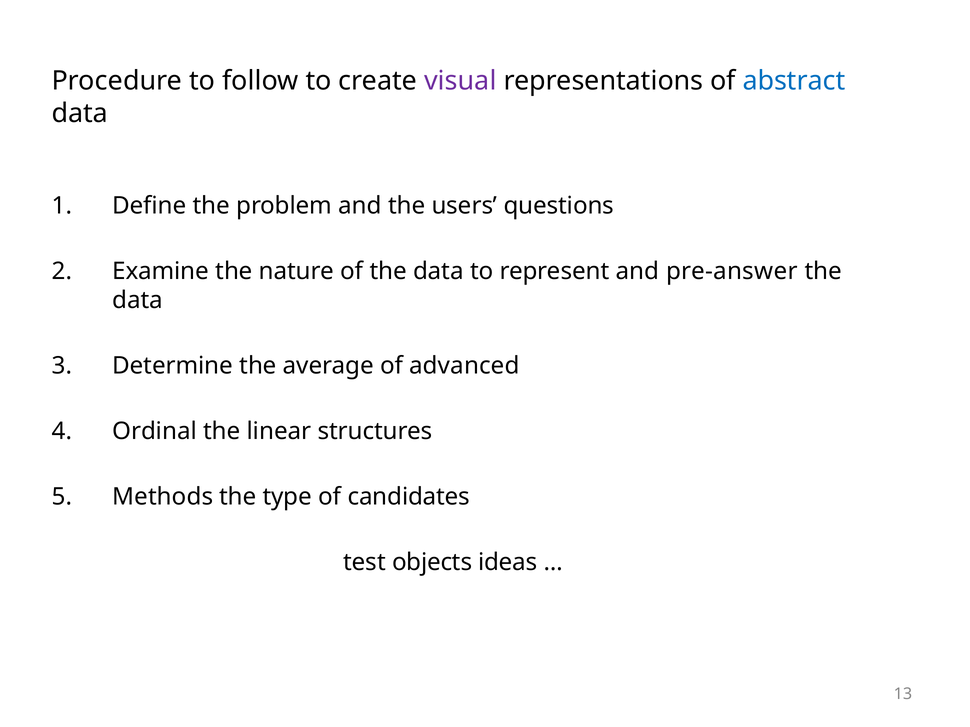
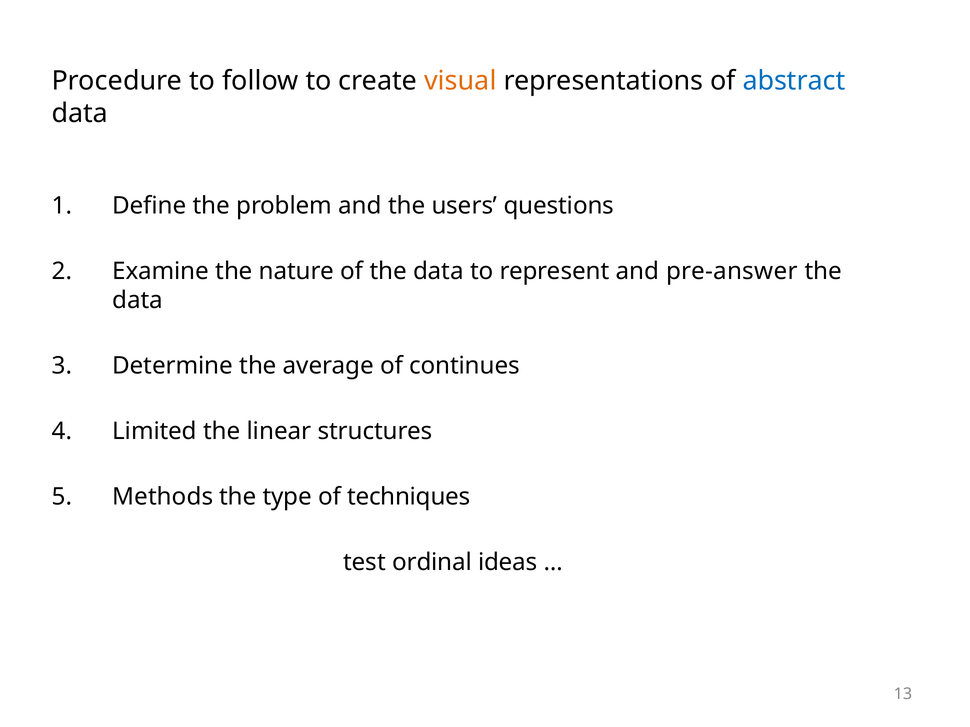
visual colour: purple -> orange
advanced: advanced -> continues
Ordinal: Ordinal -> Limited
candidates: candidates -> techniques
objects: objects -> ordinal
